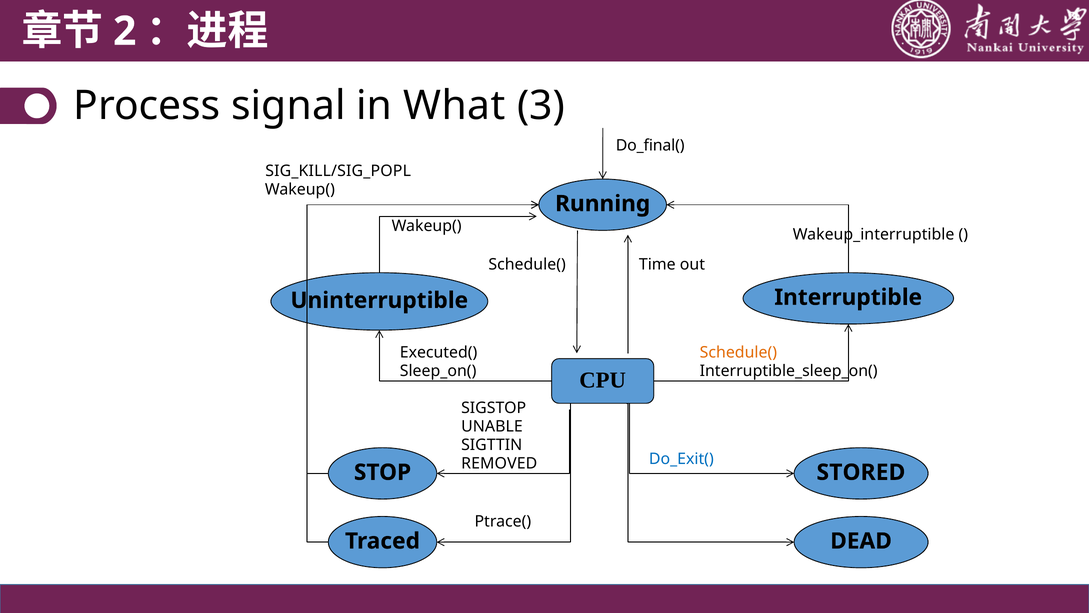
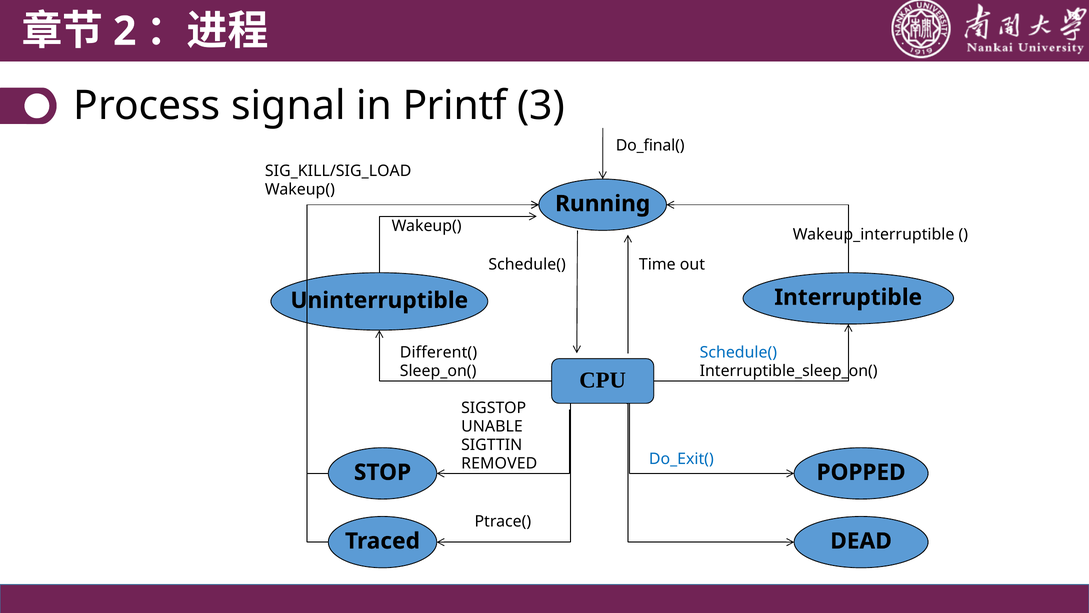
What: What -> Printf
SIG_KILL/SIG_POPL: SIG_KILL/SIG_POPL -> SIG_KILL/SIG_LOAD
Executed(: Executed( -> Different(
Schedule( at (738, 352) colour: orange -> blue
STORED: STORED -> POPPED
